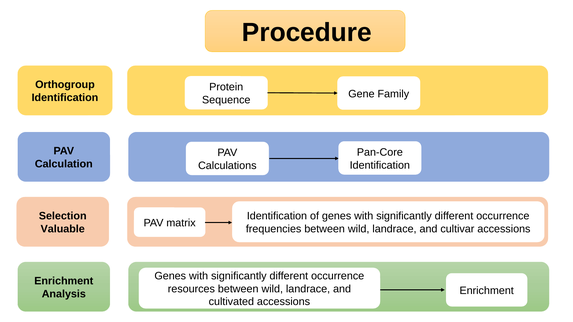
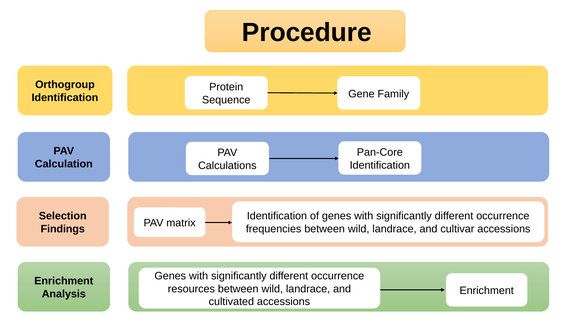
Valuable: Valuable -> Findings
